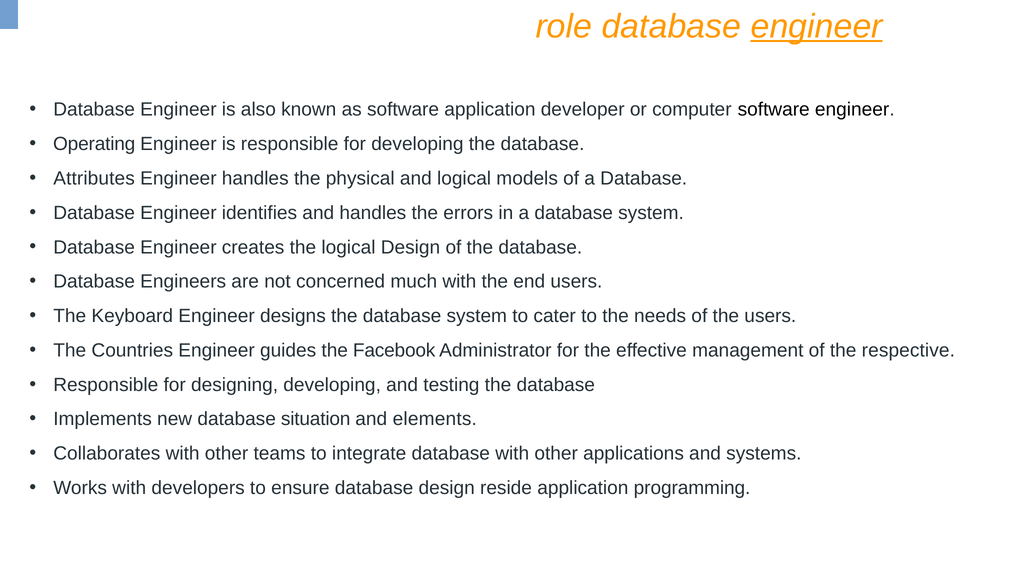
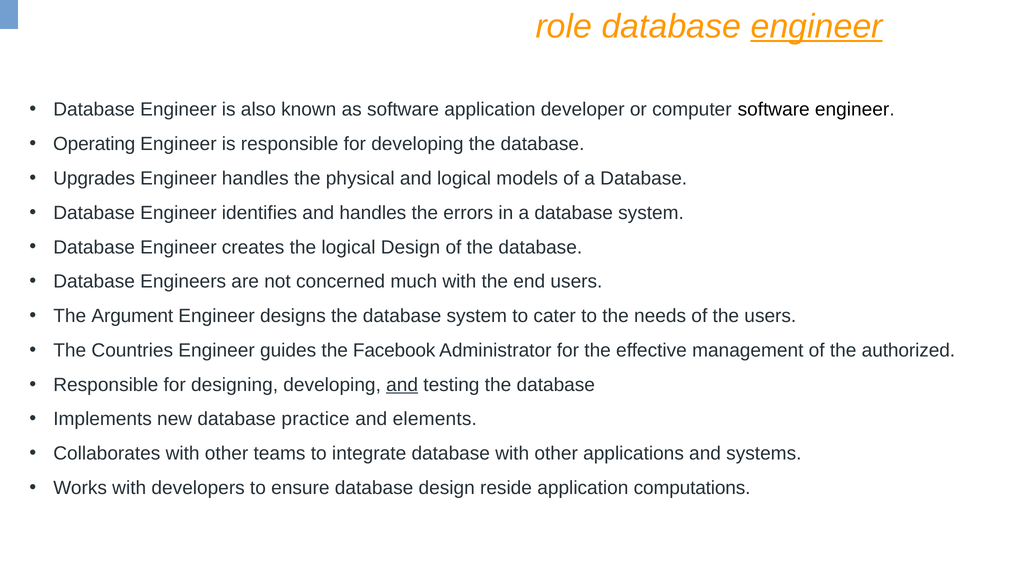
Attributes: Attributes -> Upgrades
Keyboard: Keyboard -> Argument
respective: respective -> authorized
and at (402, 384) underline: none -> present
situation: situation -> practice
programming: programming -> computations
